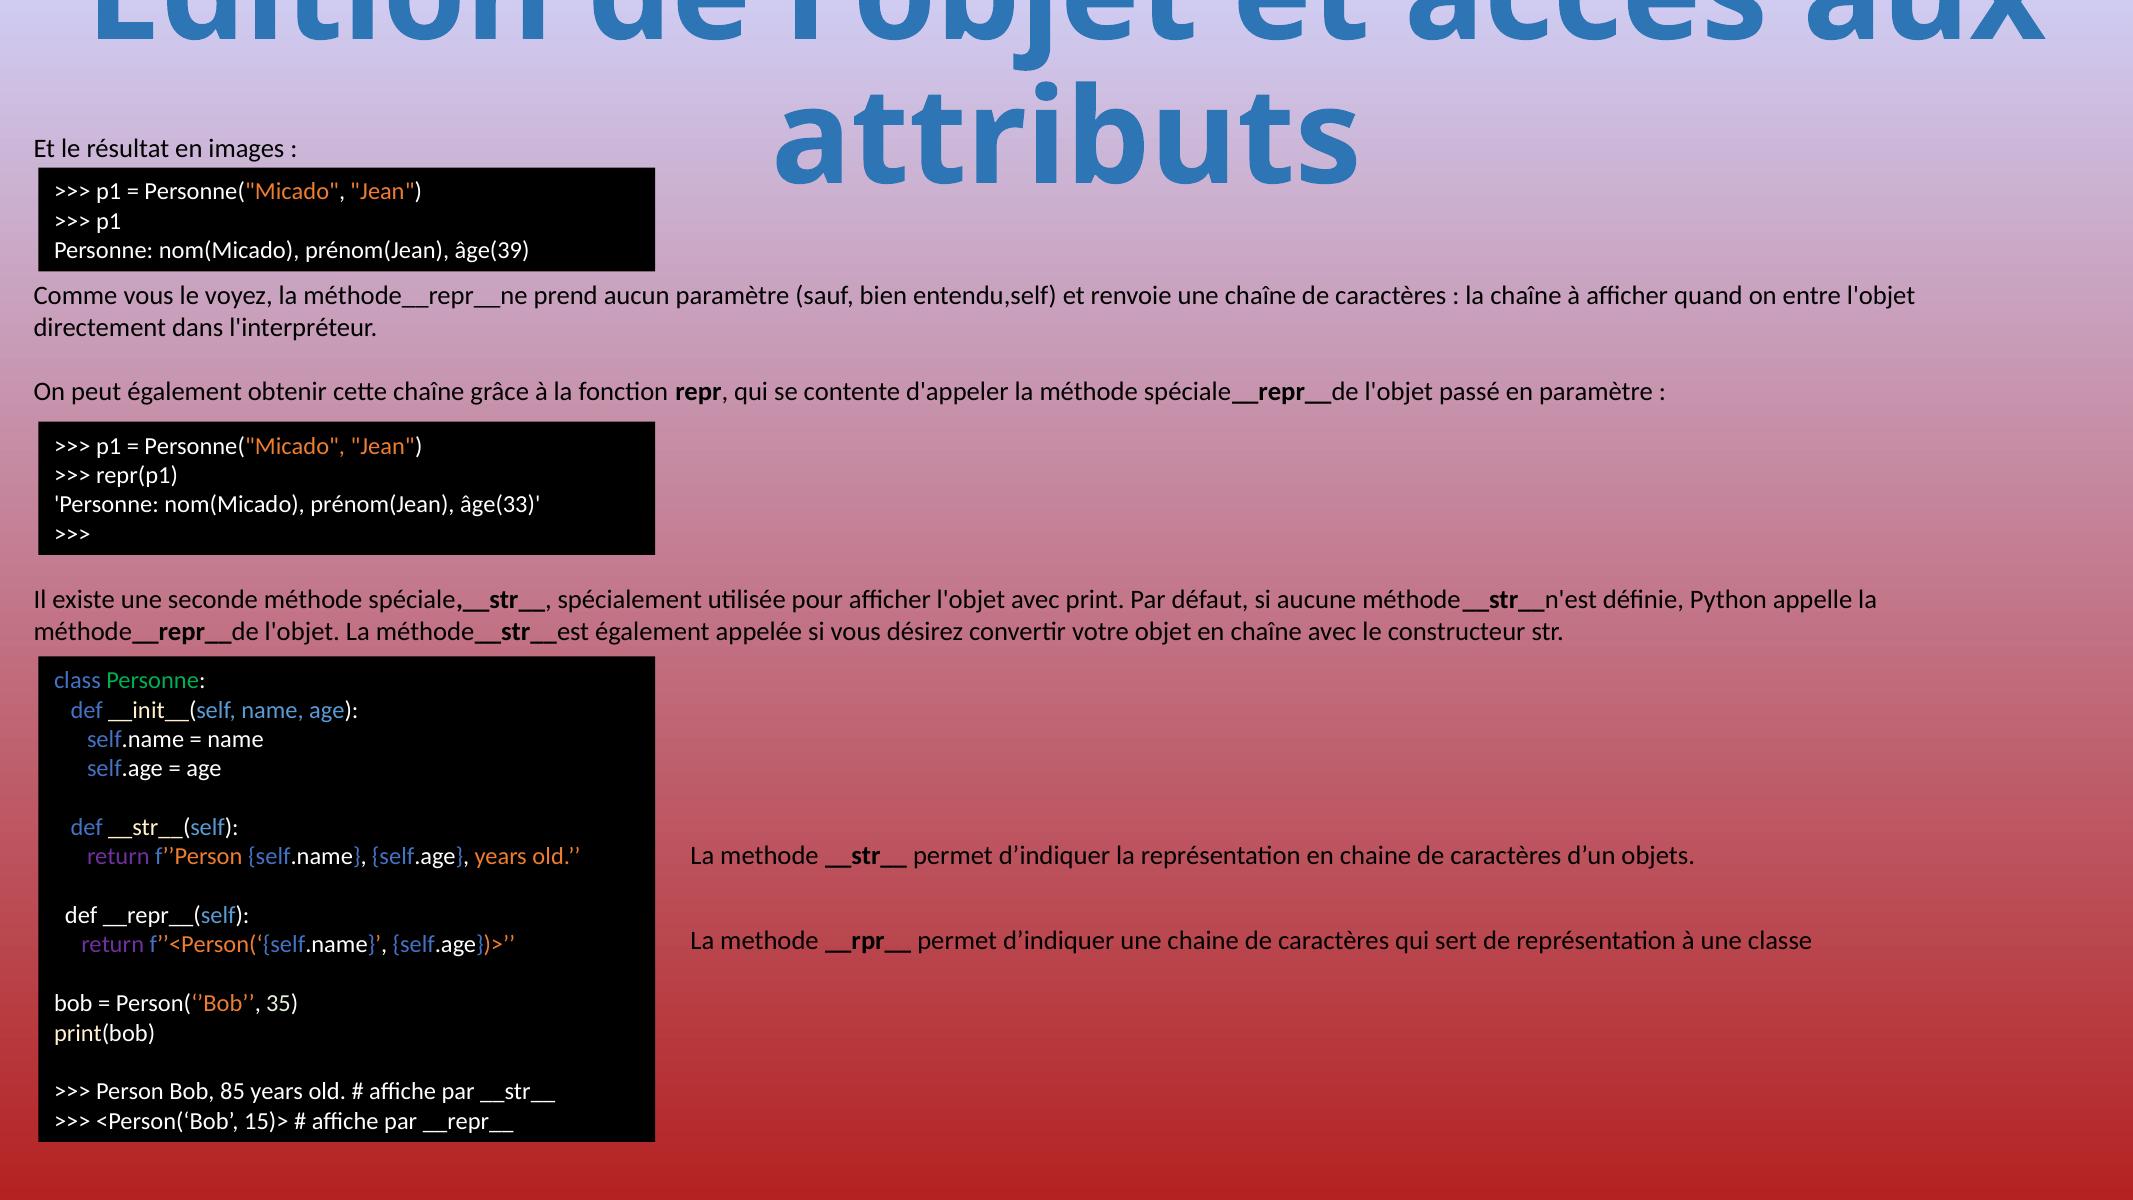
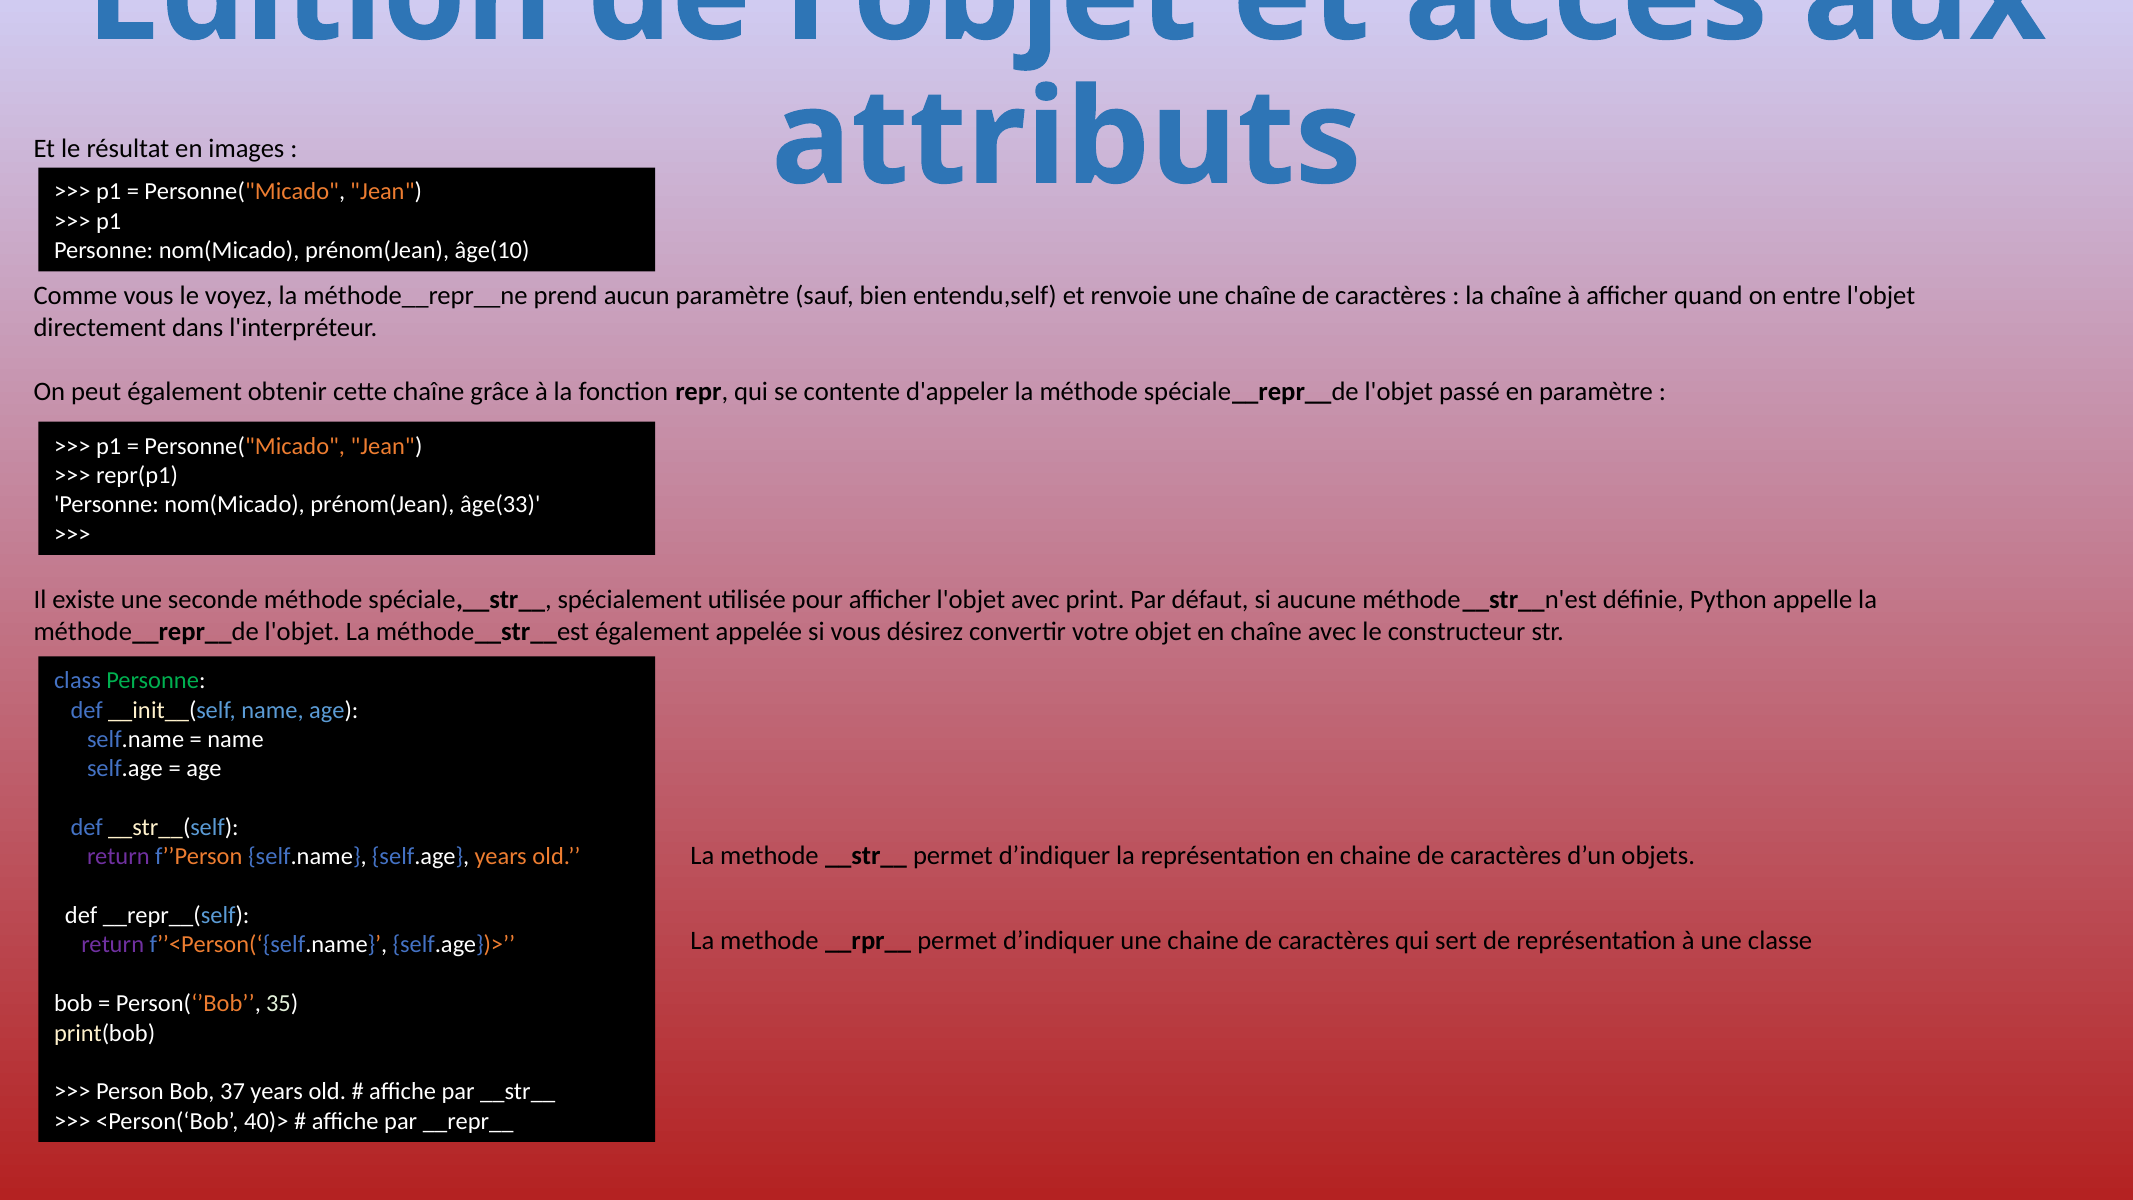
âge(39: âge(39 -> âge(10
85: 85 -> 37
15)>: 15)> -> 40)>
